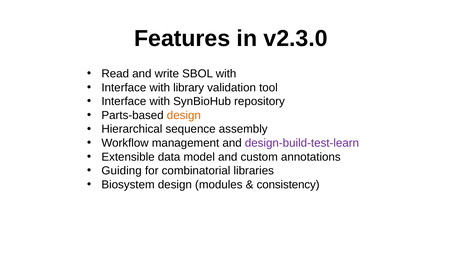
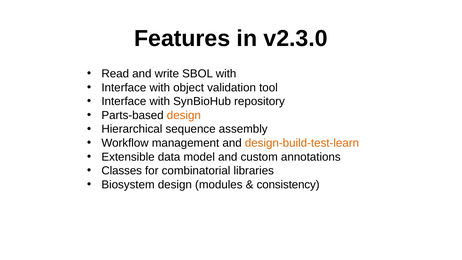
library: library -> object
design-build-test-learn colour: purple -> orange
Guiding: Guiding -> Classes
